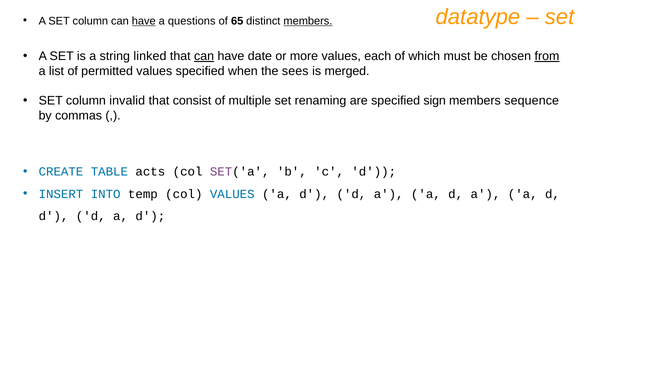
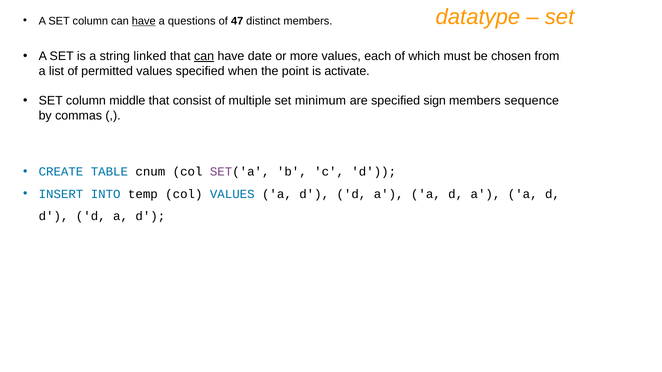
65: 65 -> 47
members at (308, 21) underline: present -> none
from underline: present -> none
sees: sees -> point
merged: merged -> activate
invalid: invalid -> middle
renaming: renaming -> minimum
acts: acts -> cnum
